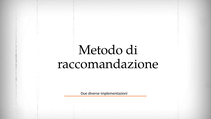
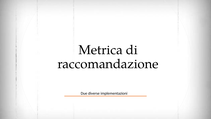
Metodo: Metodo -> Metrica
